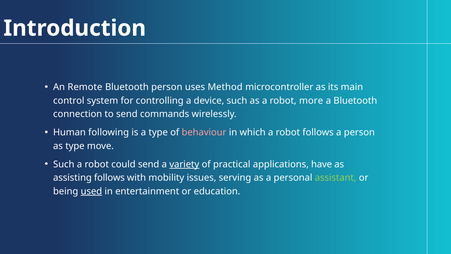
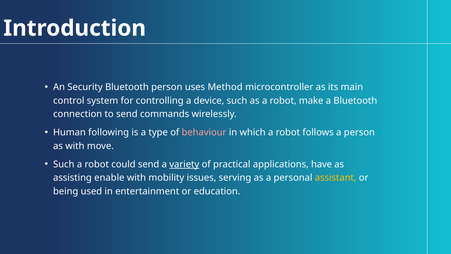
Remote: Remote -> Security
more: more -> make
as type: type -> with
assisting follows: follows -> enable
assistant colour: light green -> yellow
used underline: present -> none
